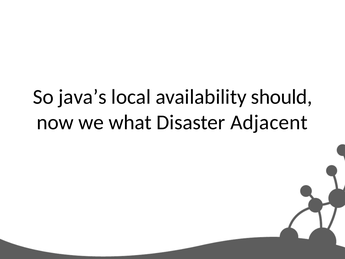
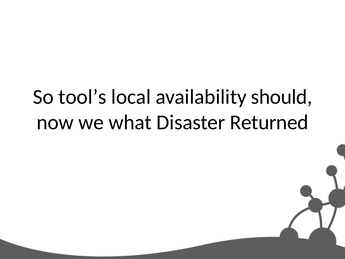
java’s: java’s -> tool’s
Adjacent: Adjacent -> Returned
